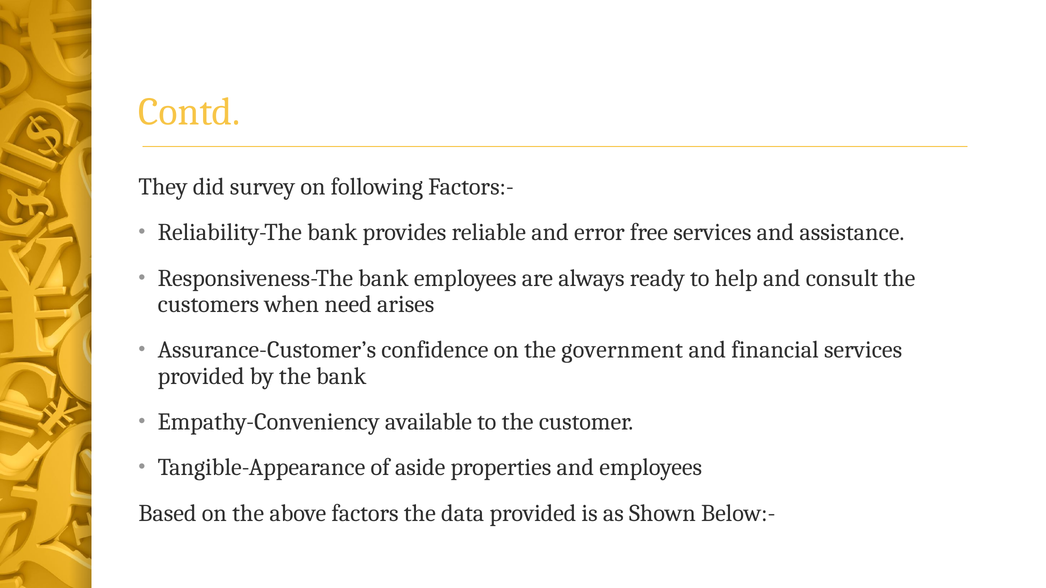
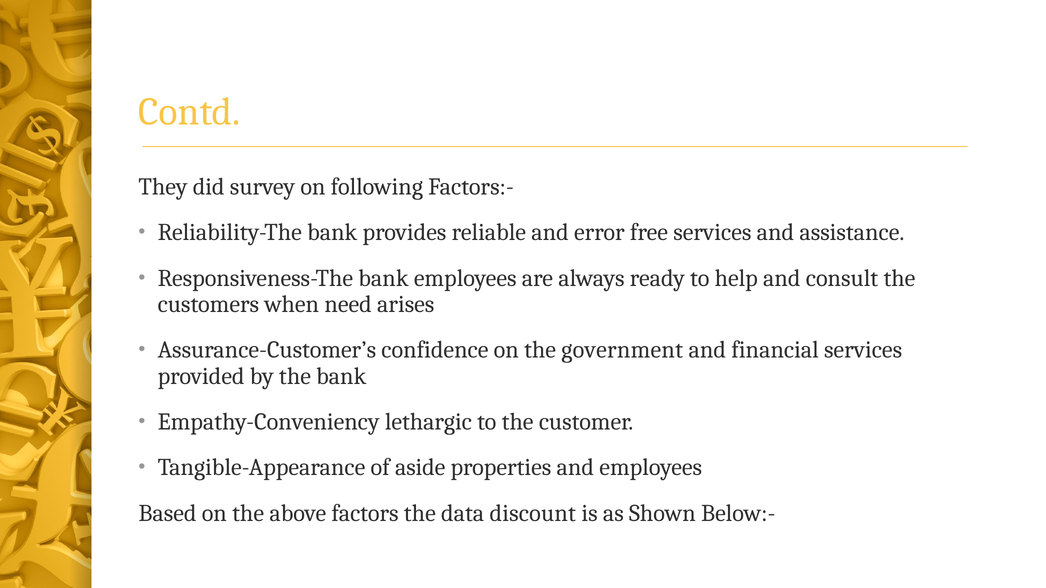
available: available -> lethargic
data provided: provided -> discount
